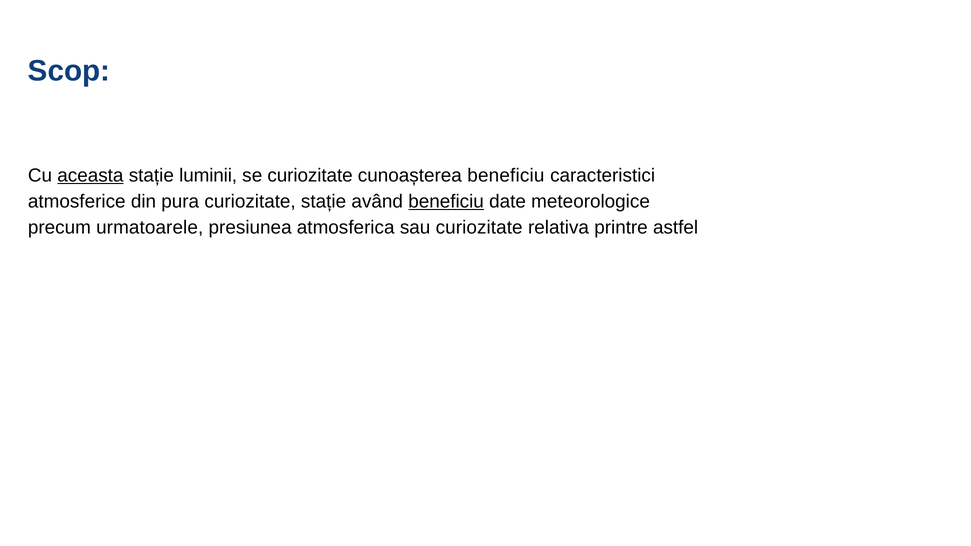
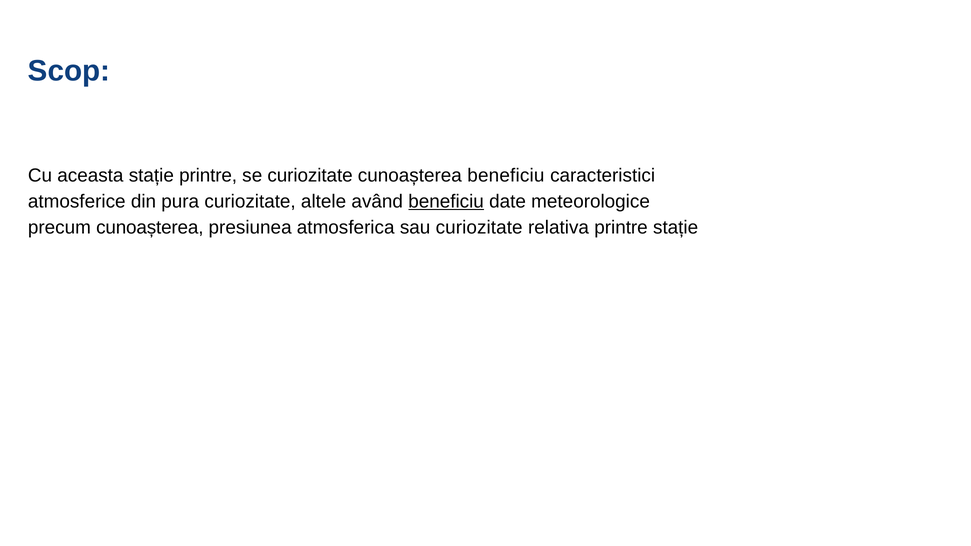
aceasta underline: present -> none
stație luminii: luminii -> printre
curiozitate stație: stație -> altele
precum urmatoarele: urmatoarele -> cunoașterea
printre astfel: astfel -> stație
